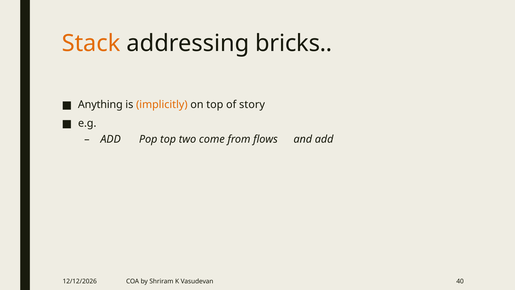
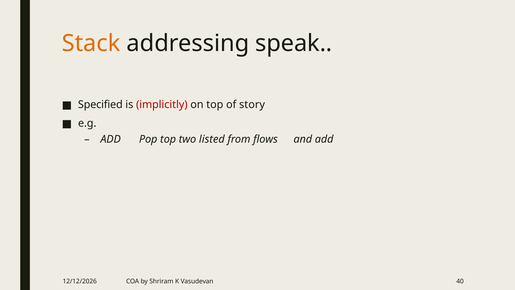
bricks: bricks -> speak
Anything: Anything -> Specified
implicitly colour: orange -> red
come: come -> listed
